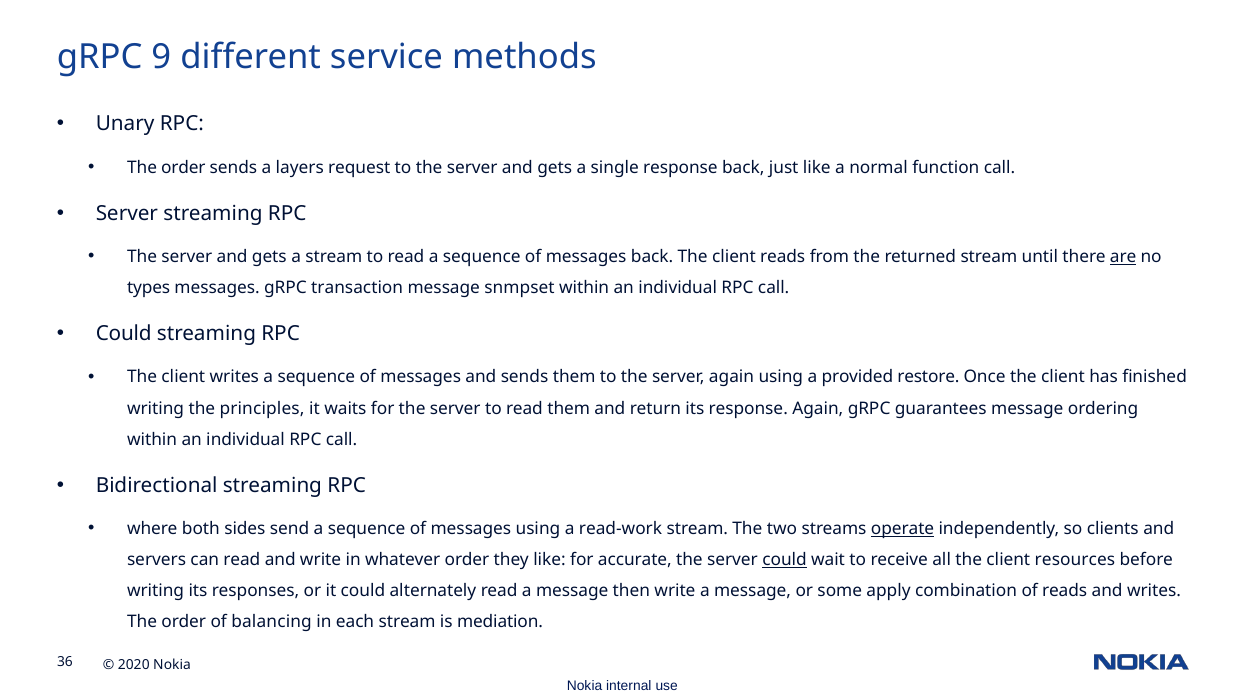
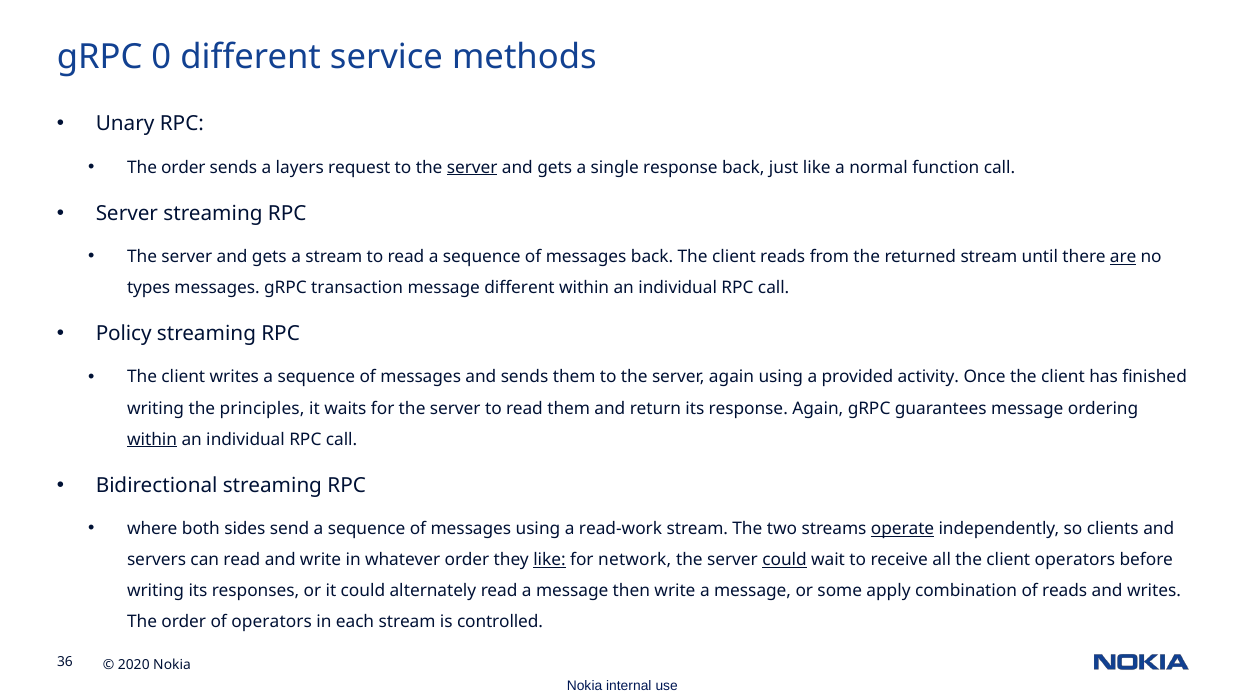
9: 9 -> 0
server at (472, 168) underline: none -> present
message snmpset: snmpset -> different
Could at (124, 334): Could -> Policy
restore: restore -> activity
within at (152, 440) underline: none -> present
like at (550, 560) underline: none -> present
accurate: accurate -> network
client resources: resources -> operators
of balancing: balancing -> operators
mediation: mediation -> controlled
